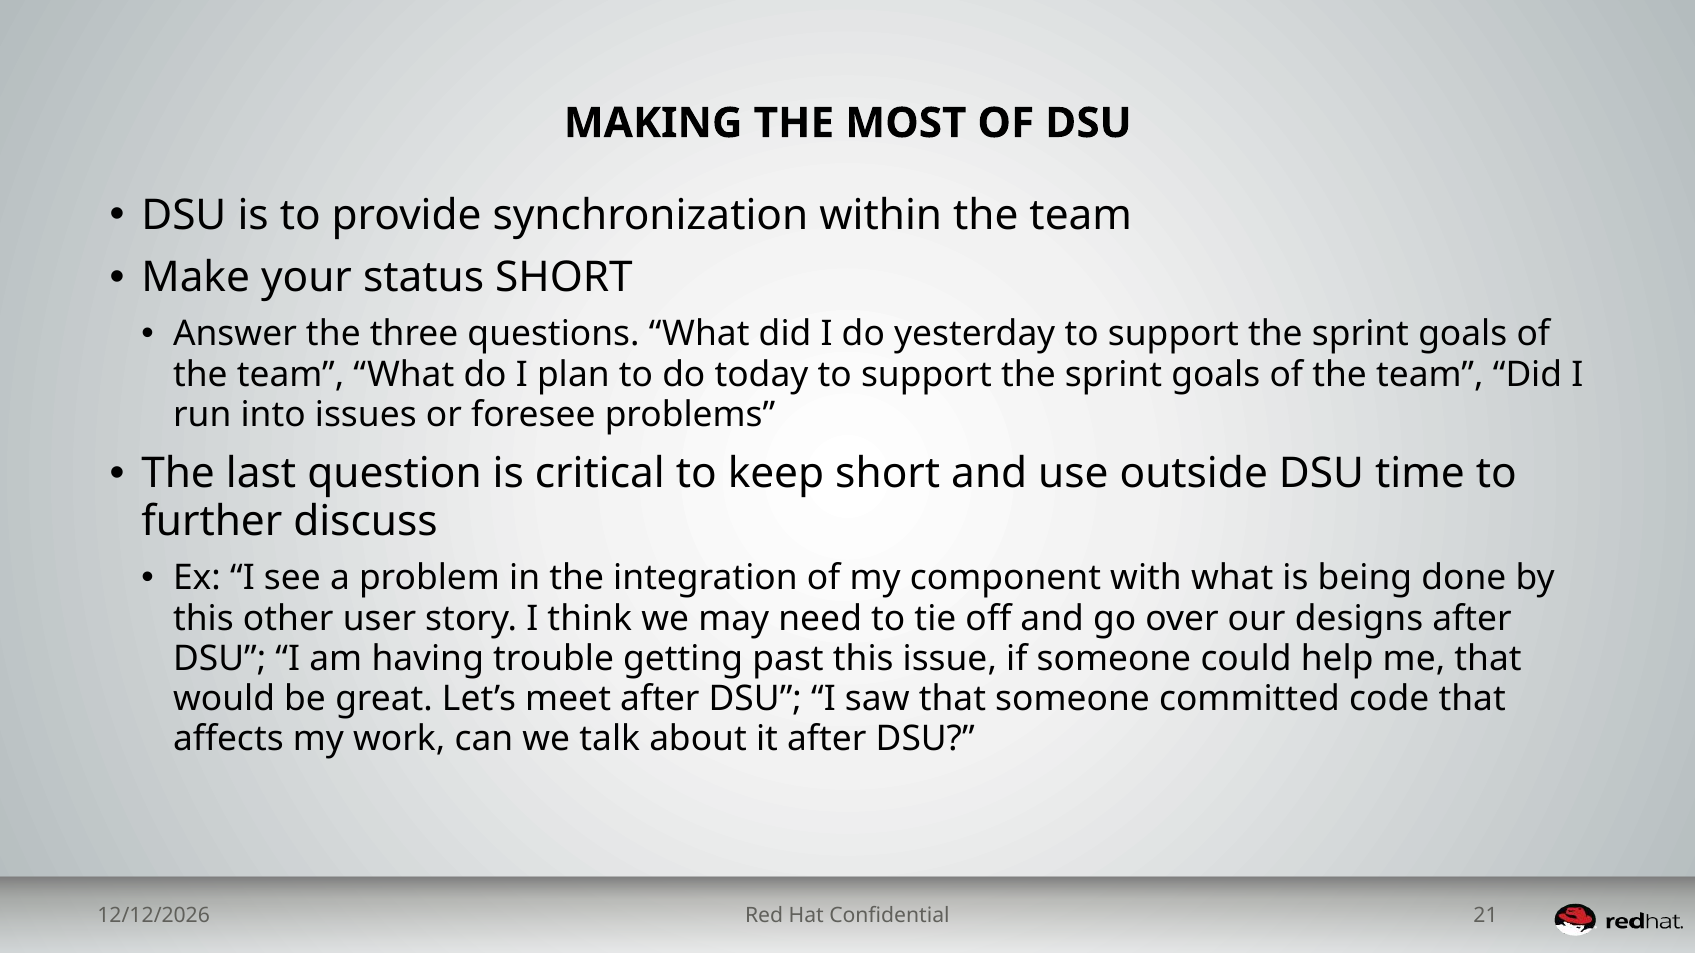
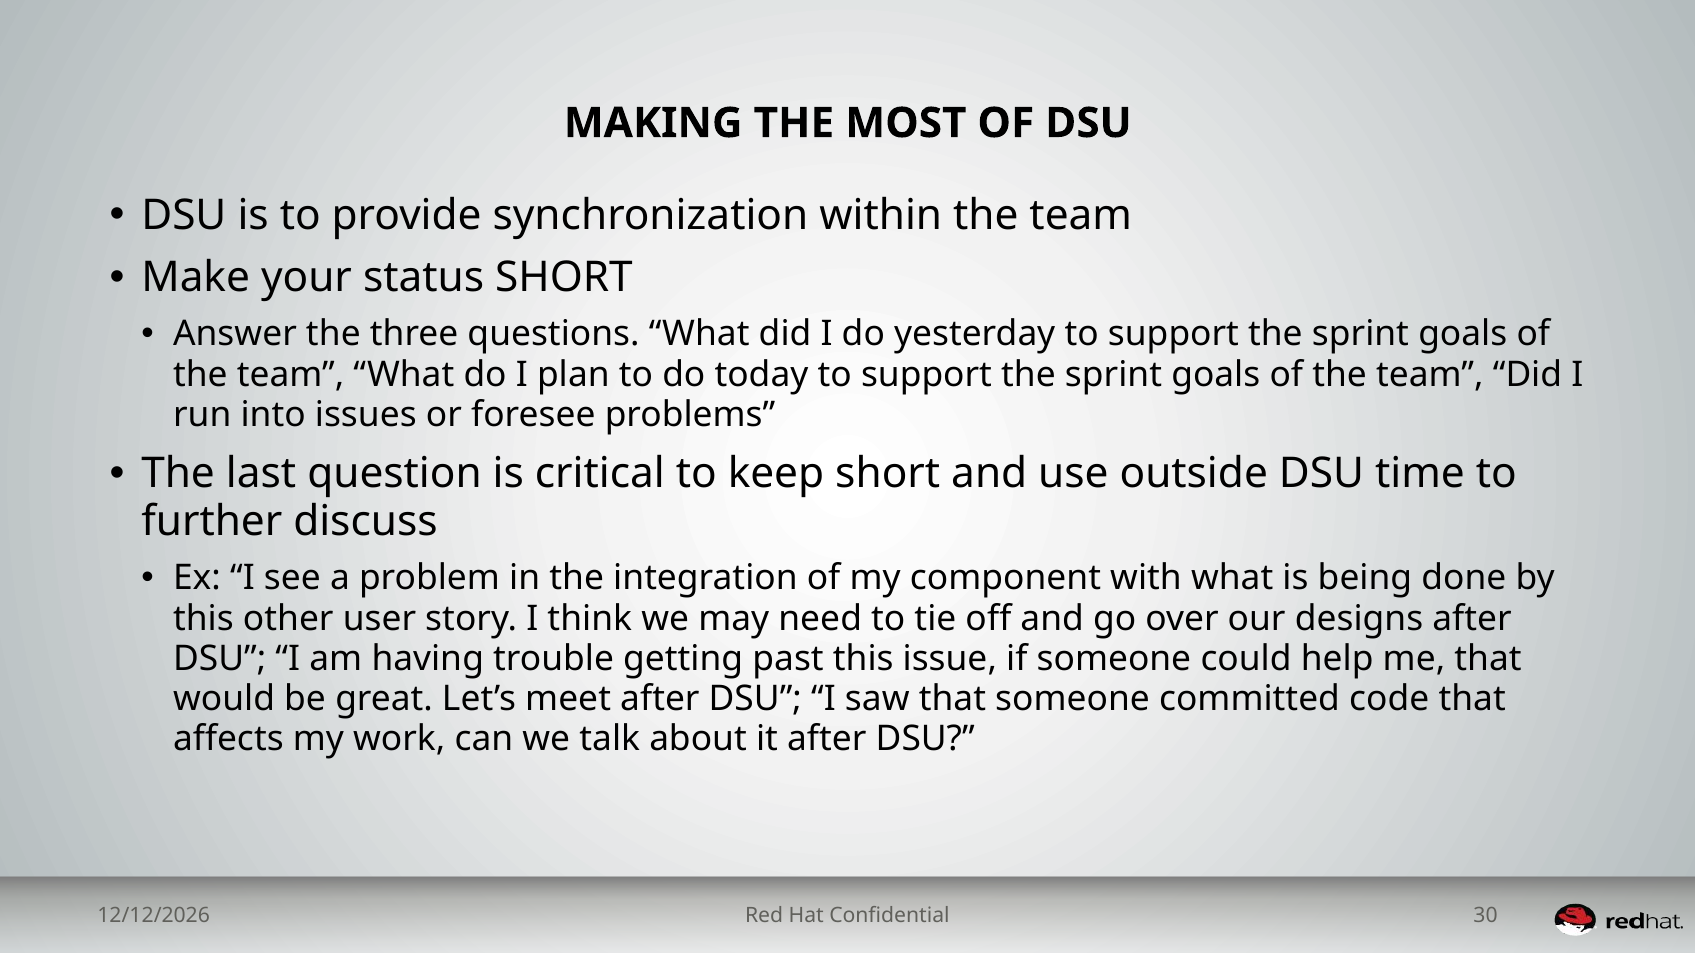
21: 21 -> 30
